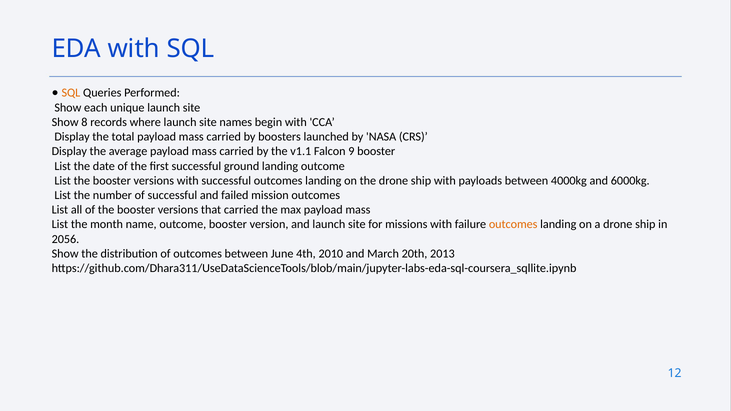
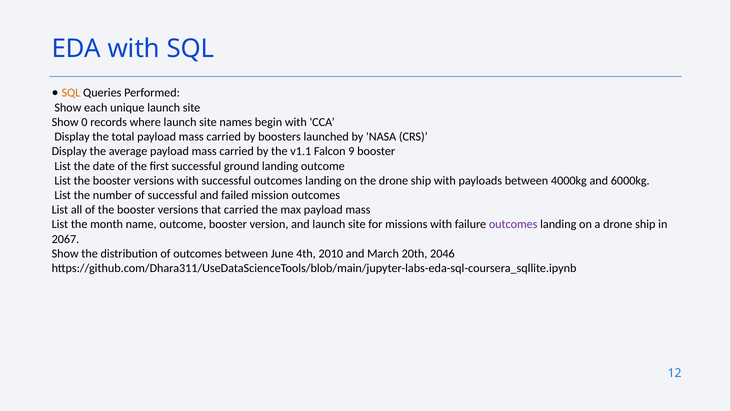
8: 8 -> 0
outcomes at (513, 225) colour: orange -> purple
2056: 2056 -> 2067
2013: 2013 -> 2046
